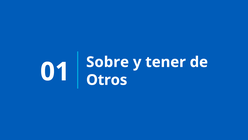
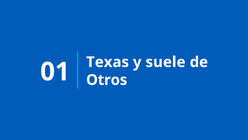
Sobre: Sobre -> Texas
tener: tener -> suele
